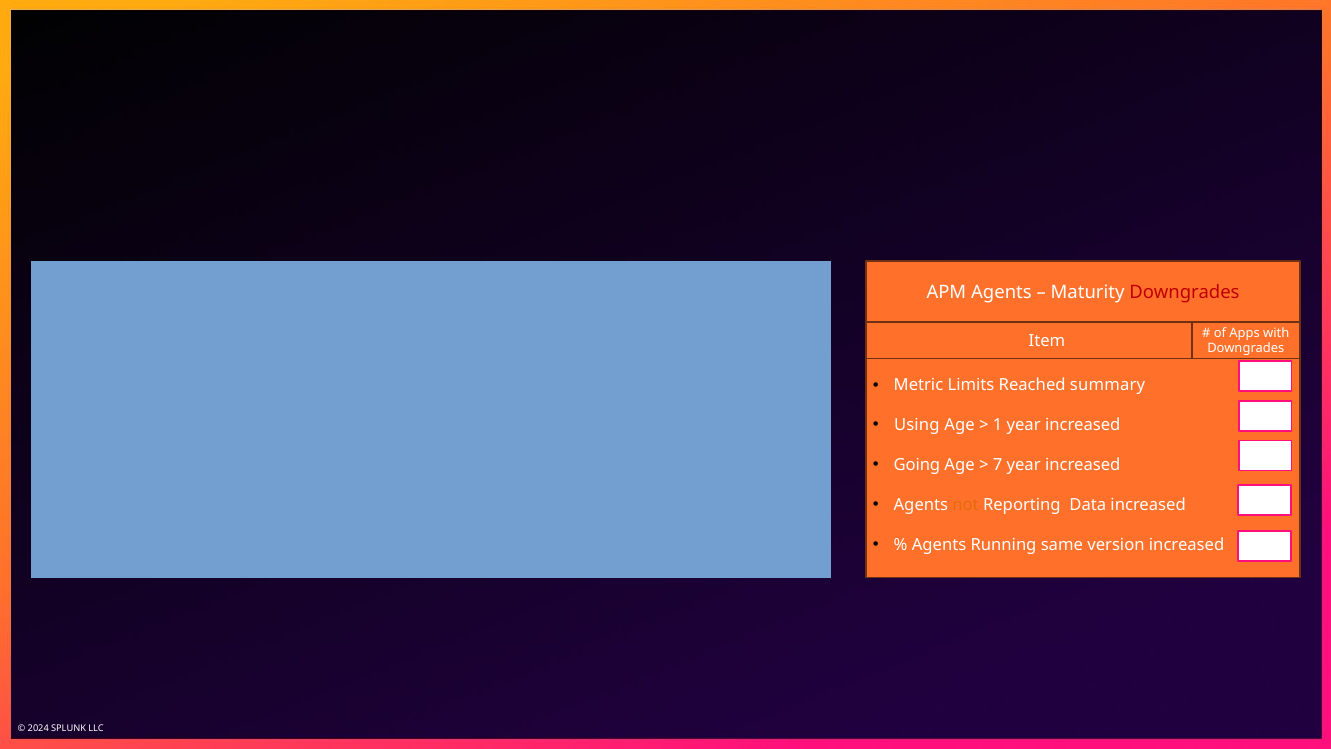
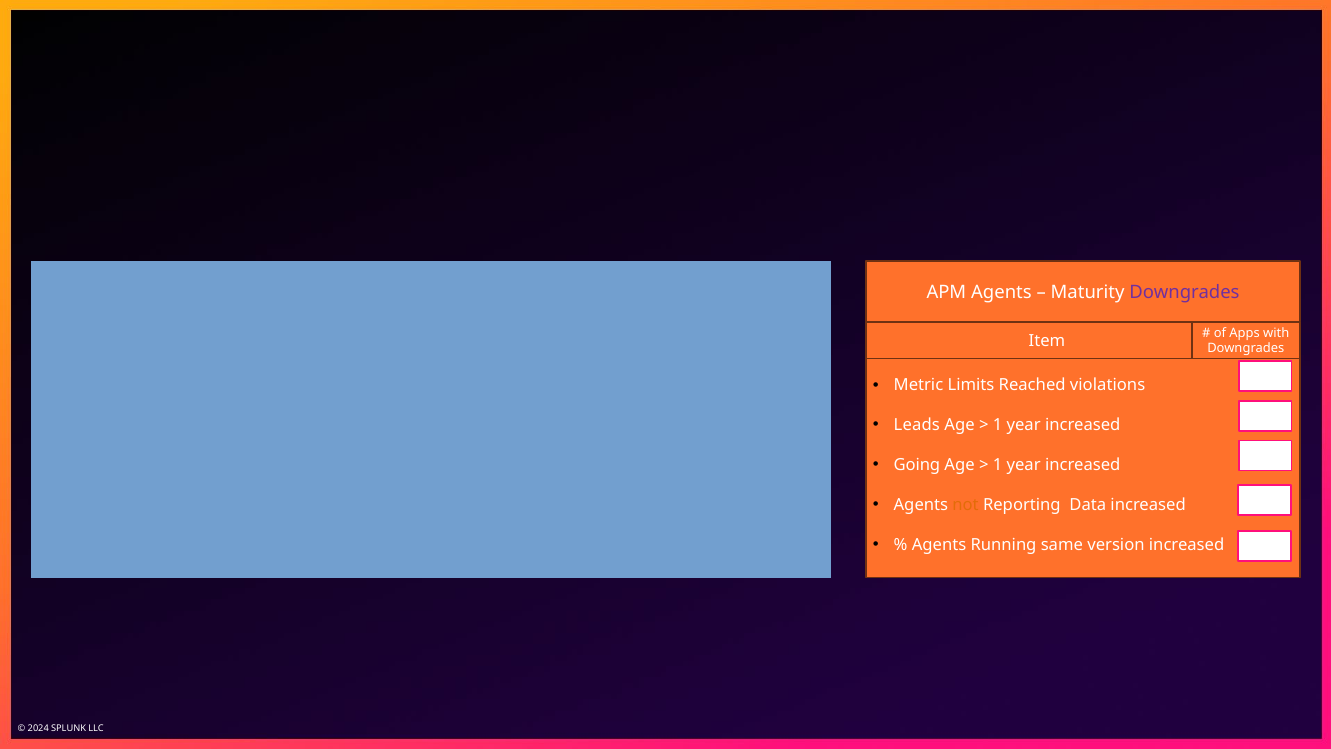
Downgrades at (1184, 292) colour: red -> purple
summary: summary -> violations
Using: Using -> Leads
7 at (998, 465): 7 -> 1
